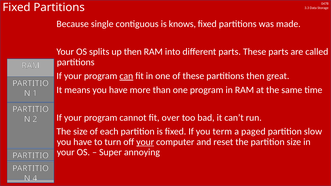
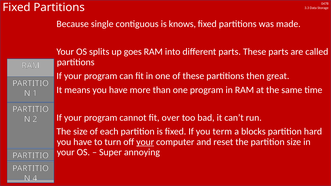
up then: then -> goes
can underline: present -> none
paged: paged -> blocks
slow: slow -> hard
